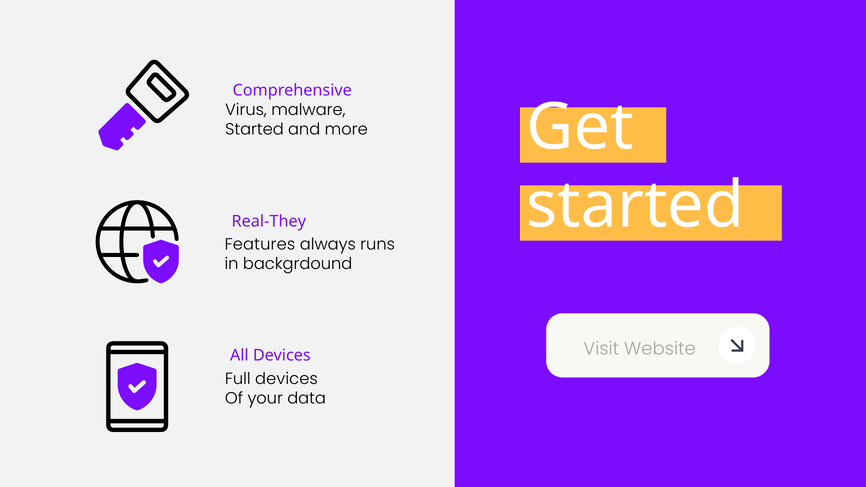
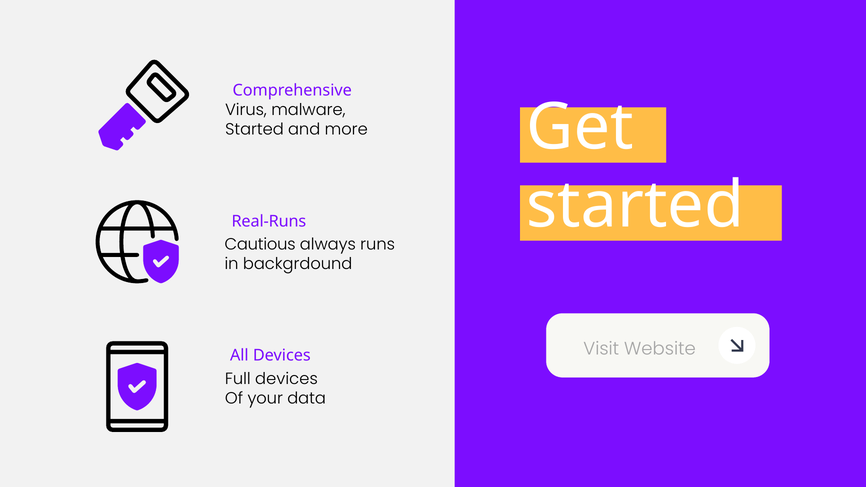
Real-They: Real-They -> Real-Runs
Features: Features -> Cautious
